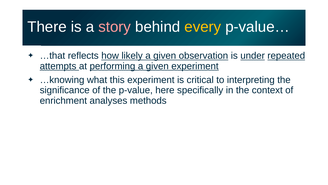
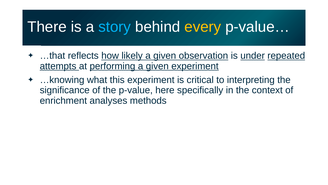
story colour: pink -> light blue
